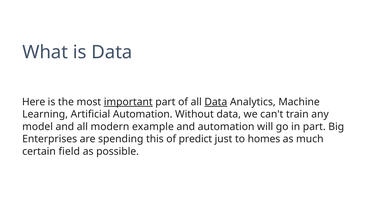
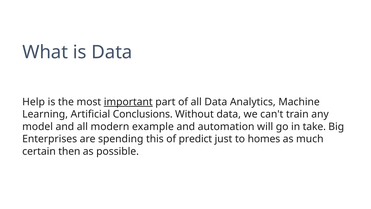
Here: Here -> Help
Data at (216, 102) underline: present -> none
Artificial Automation: Automation -> Conclusions
in part: part -> take
field: field -> then
